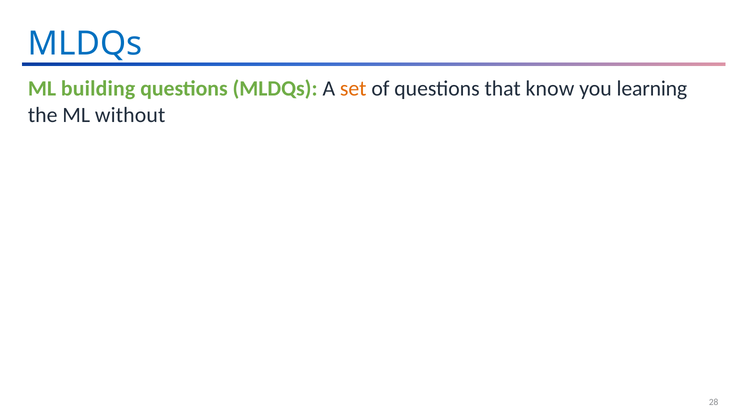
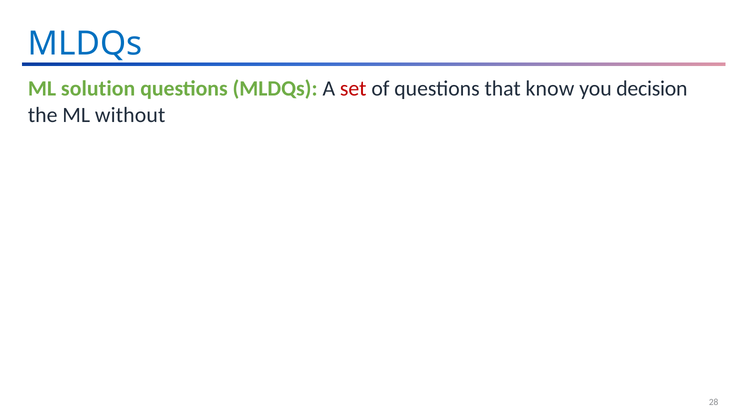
building: building -> solution
set colour: orange -> red
learning: learning -> decision
